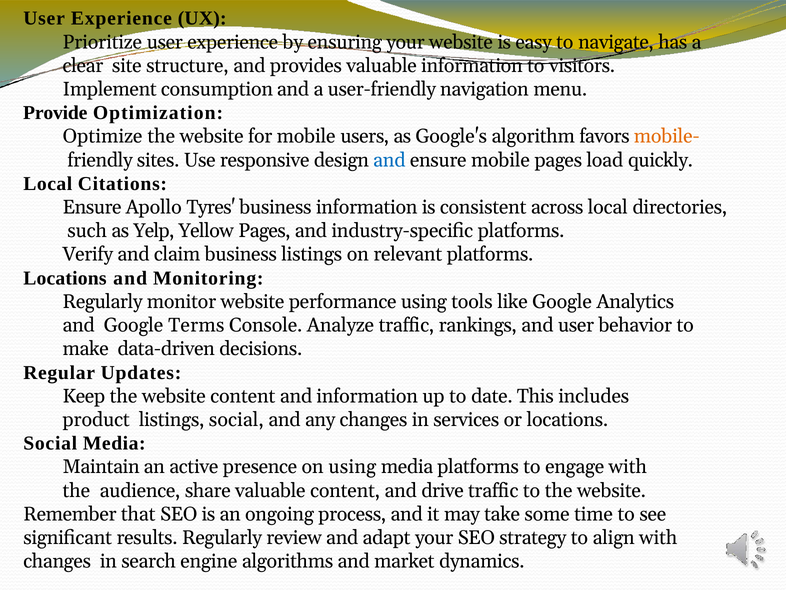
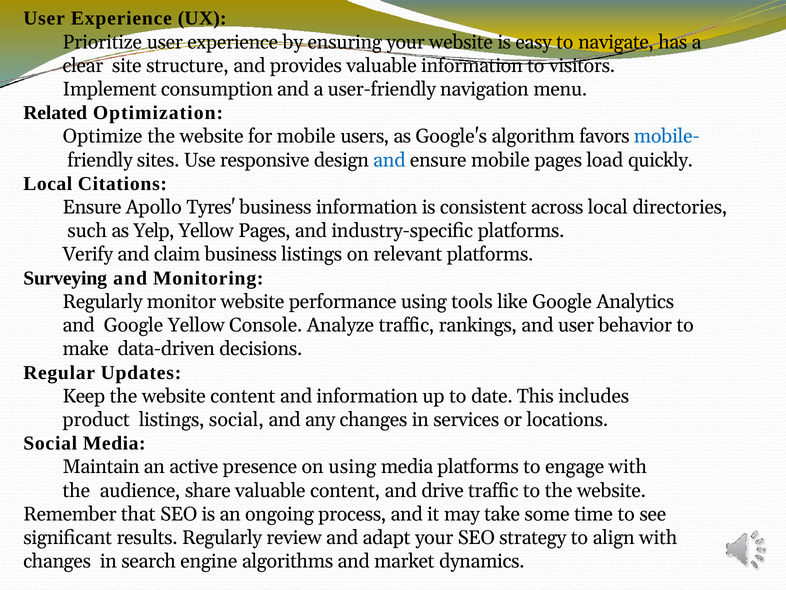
Provide: Provide -> Related
mobile- colour: orange -> blue
Locations at (65, 278): Locations -> Surveying
Google Terms: Terms -> Yellow
